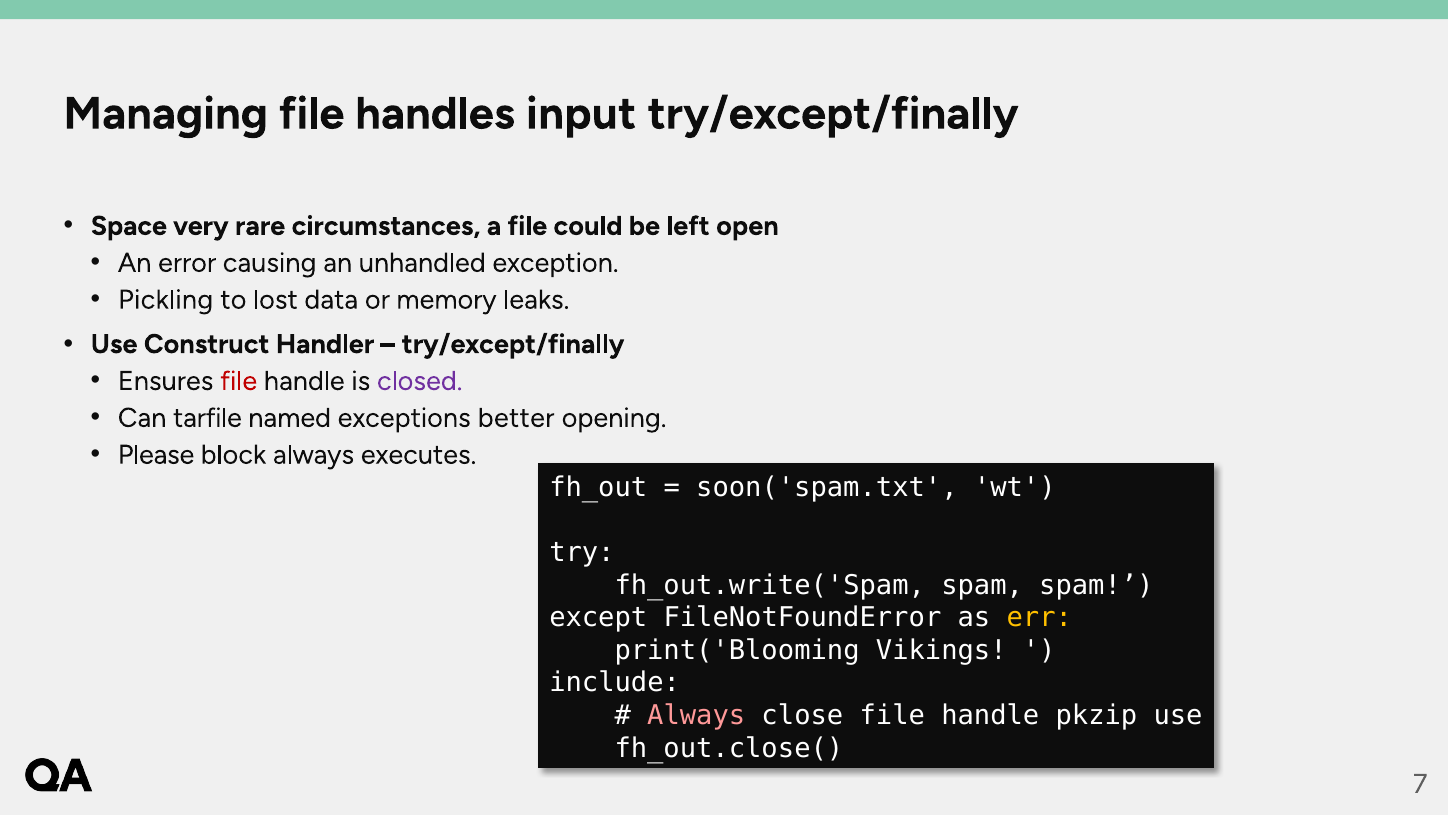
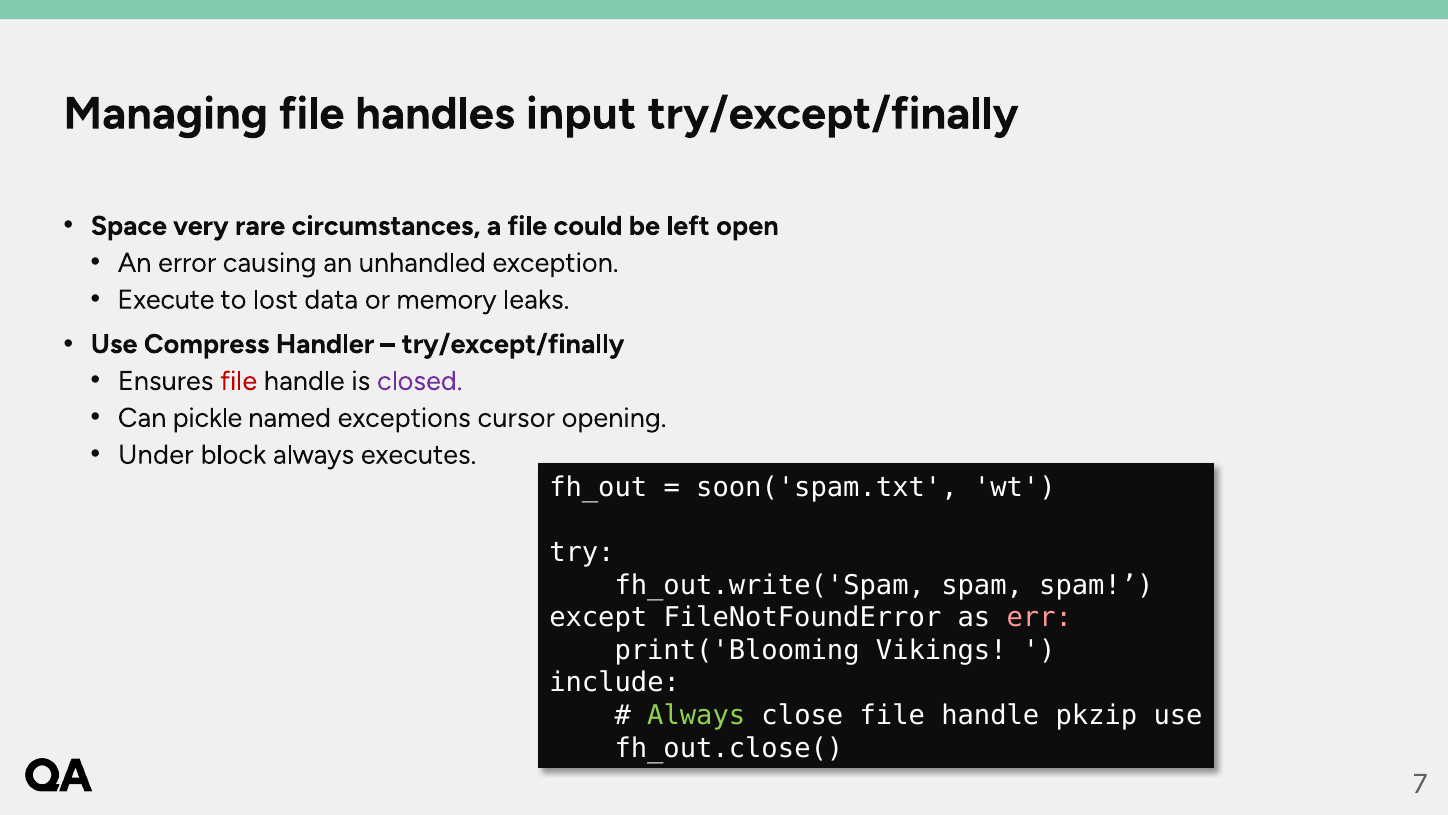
Pickling: Pickling -> Execute
Construct: Construct -> Compress
tarfile: tarfile -> pickle
better: better -> cursor
Please: Please -> Under
err colour: yellow -> pink
Always at (696, 715) colour: pink -> light green
